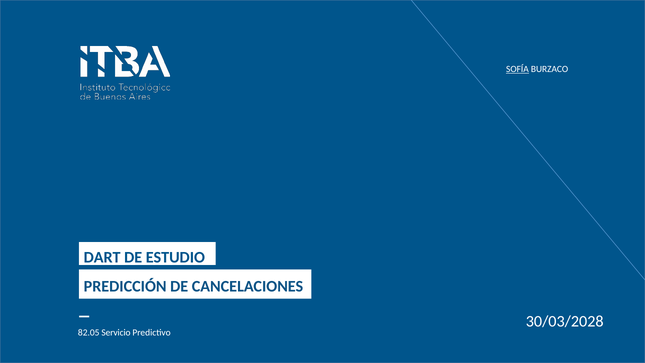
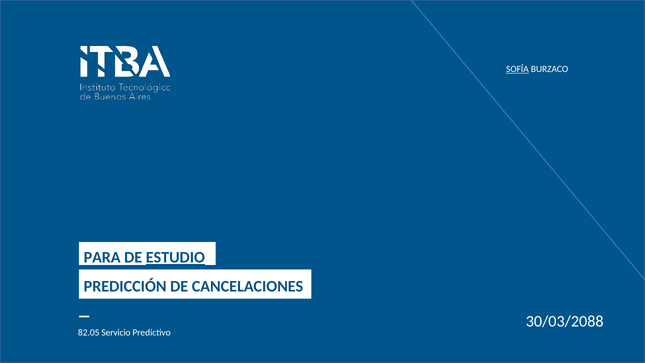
DART: DART -> PARA
ESTUDIO underline: none -> present
30/03/2028: 30/03/2028 -> 30/03/2088
